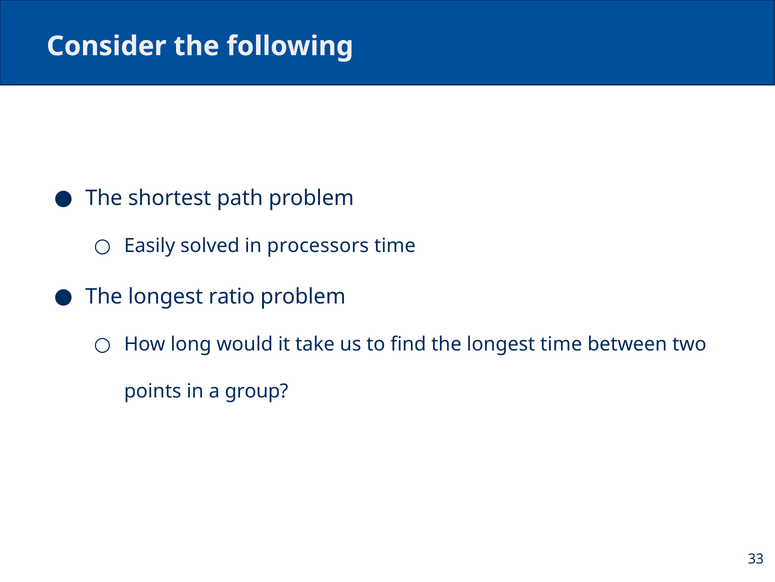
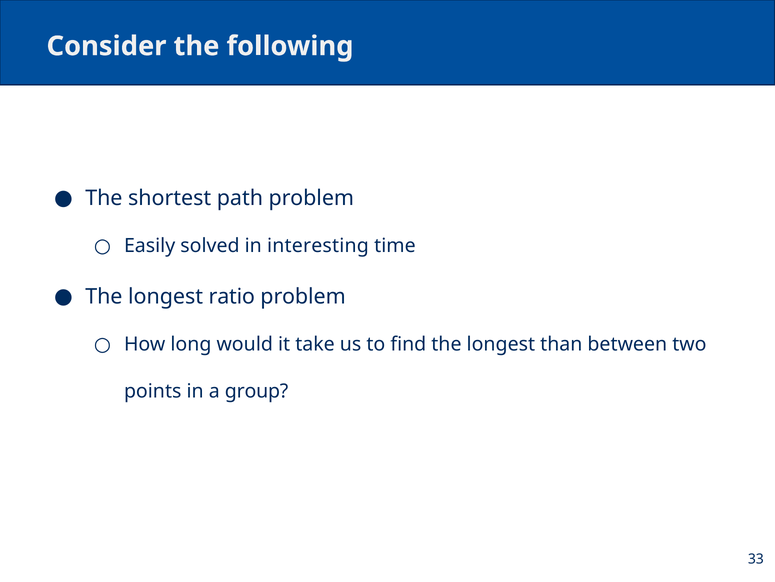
processors: processors -> interesting
longest time: time -> than
